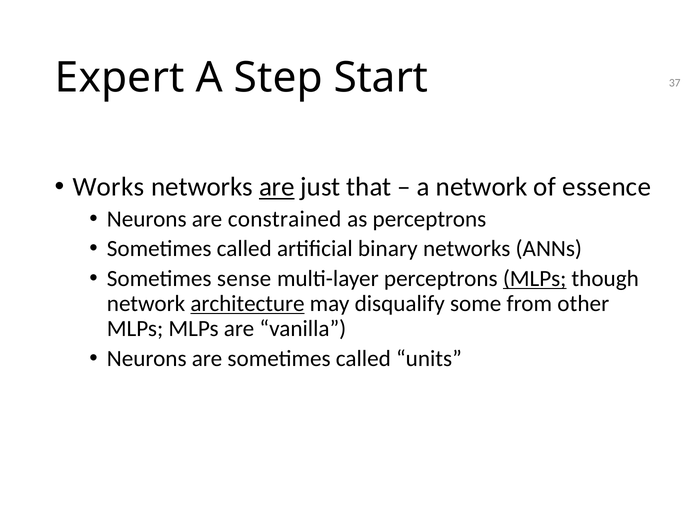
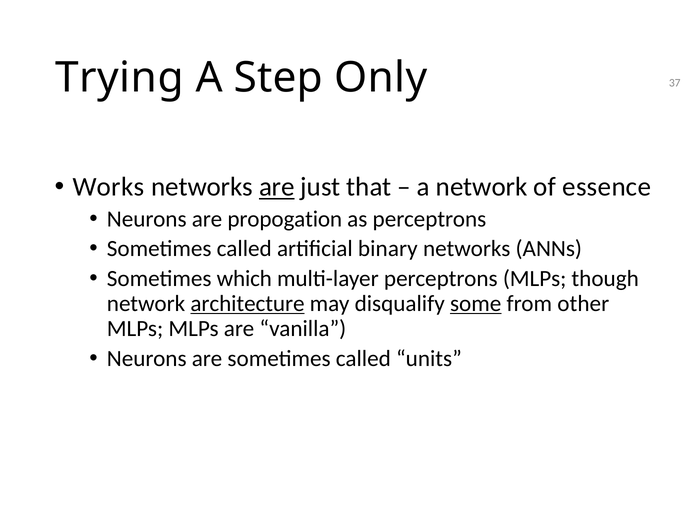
Expert: Expert -> Trying
Start: Start -> Only
constrained: constrained -> propogation
sense: sense -> which
MLPs at (535, 279) underline: present -> none
some underline: none -> present
